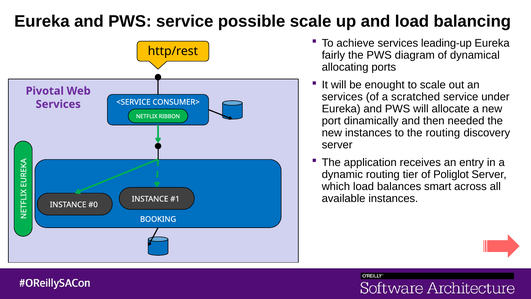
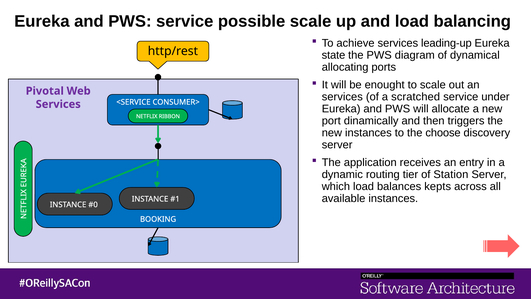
fairly: fairly -> state
needed: needed -> triggers
the routing: routing -> choose
Poliglot: Poliglot -> Station
smart: smart -> kepts
